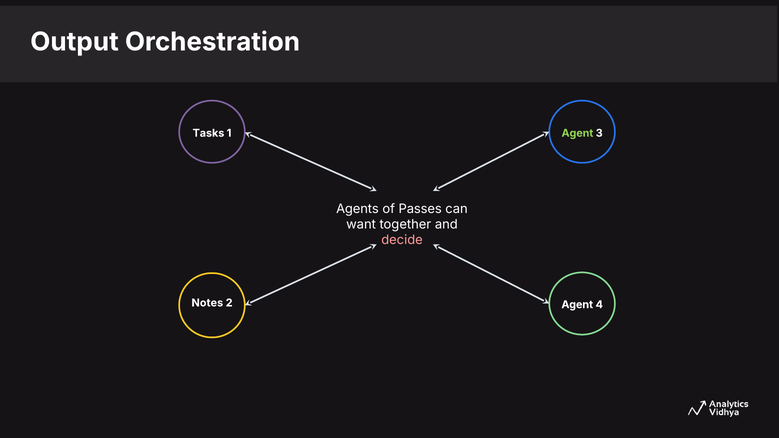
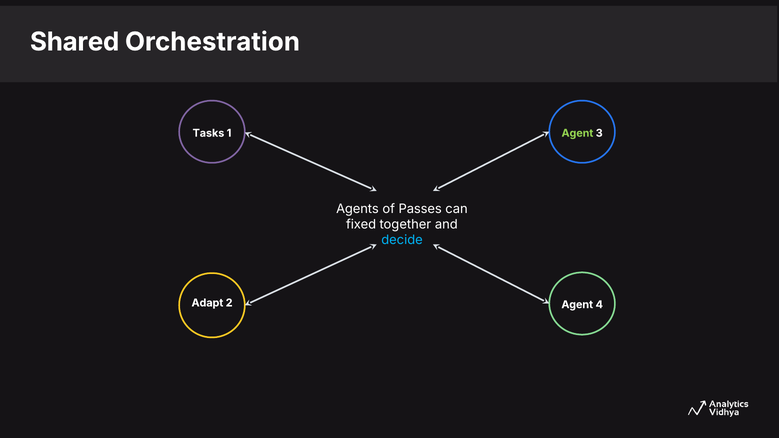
Output: Output -> Shared
want: want -> fixed
decide colour: pink -> light blue
Notes: Notes -> Adapt
